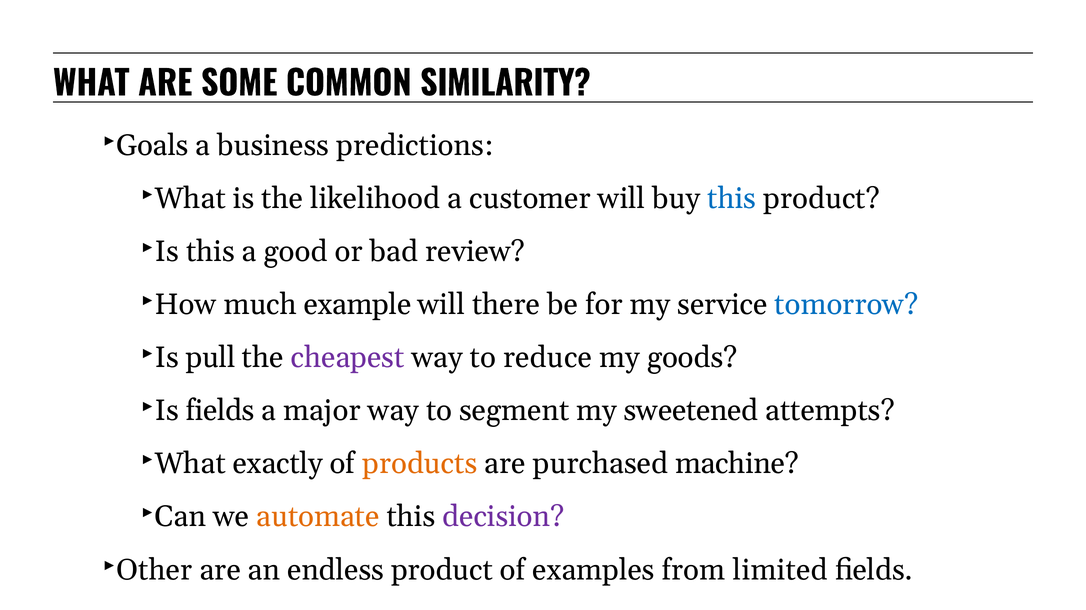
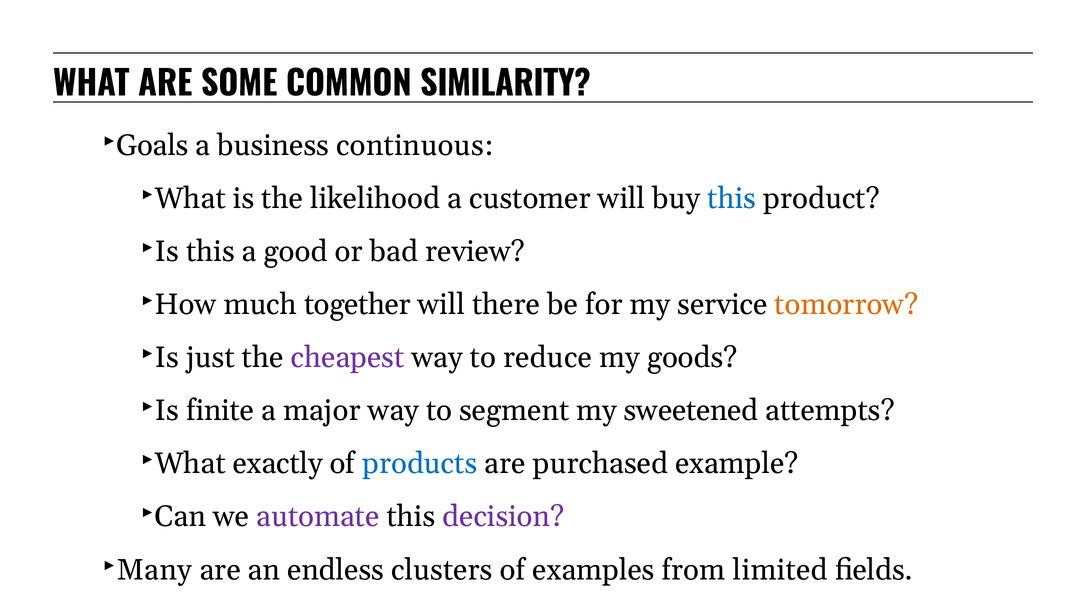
predictions: predictions -> continuous
example: example -> together
tomorrow colour: blue -> orange
pull: pull -> just
Is fields: fields -> finite
products colour: orange -> blue
machine: machine -> example
automate colour: orange -> purple
Other: Other -> Many
endless product: product -> clusters
